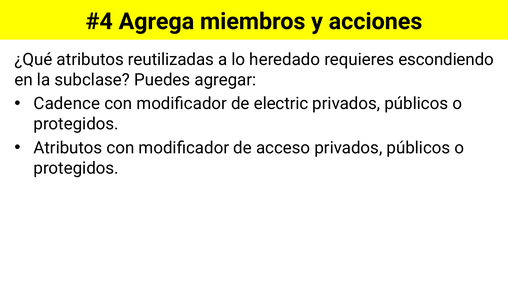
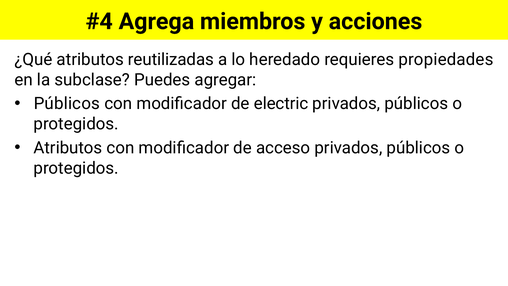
escondiendo: escondiendo -> propiedades
Cadence at (67, 104): Cadence -> Públicos
